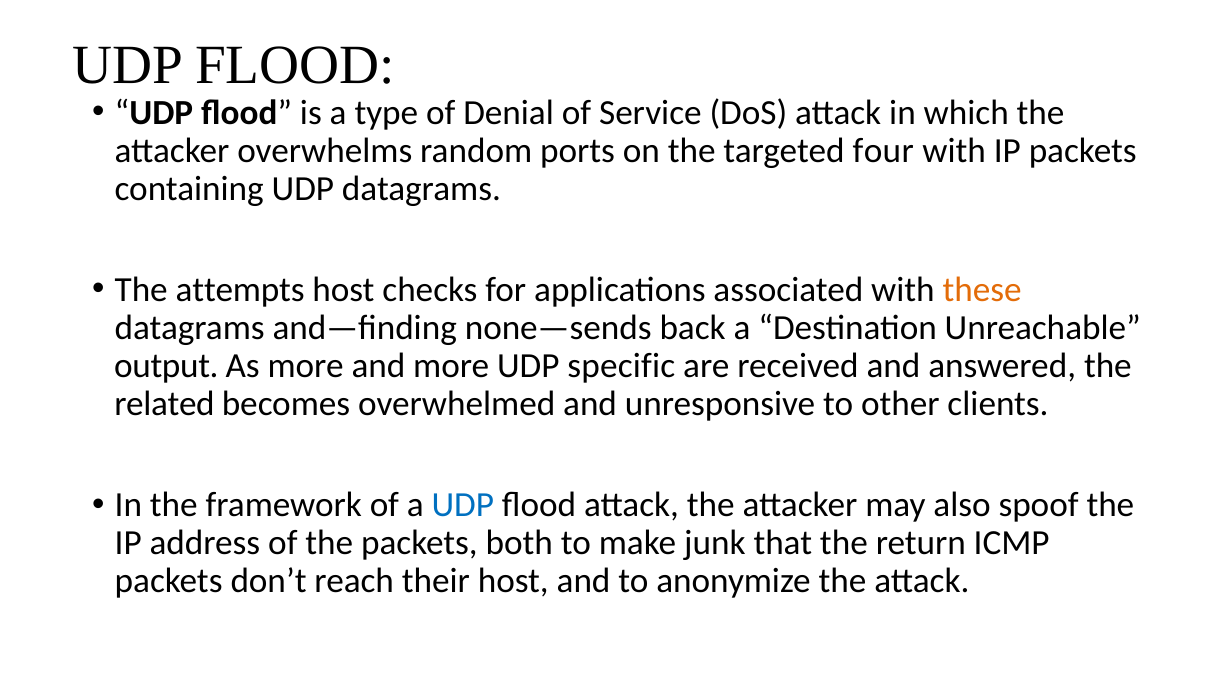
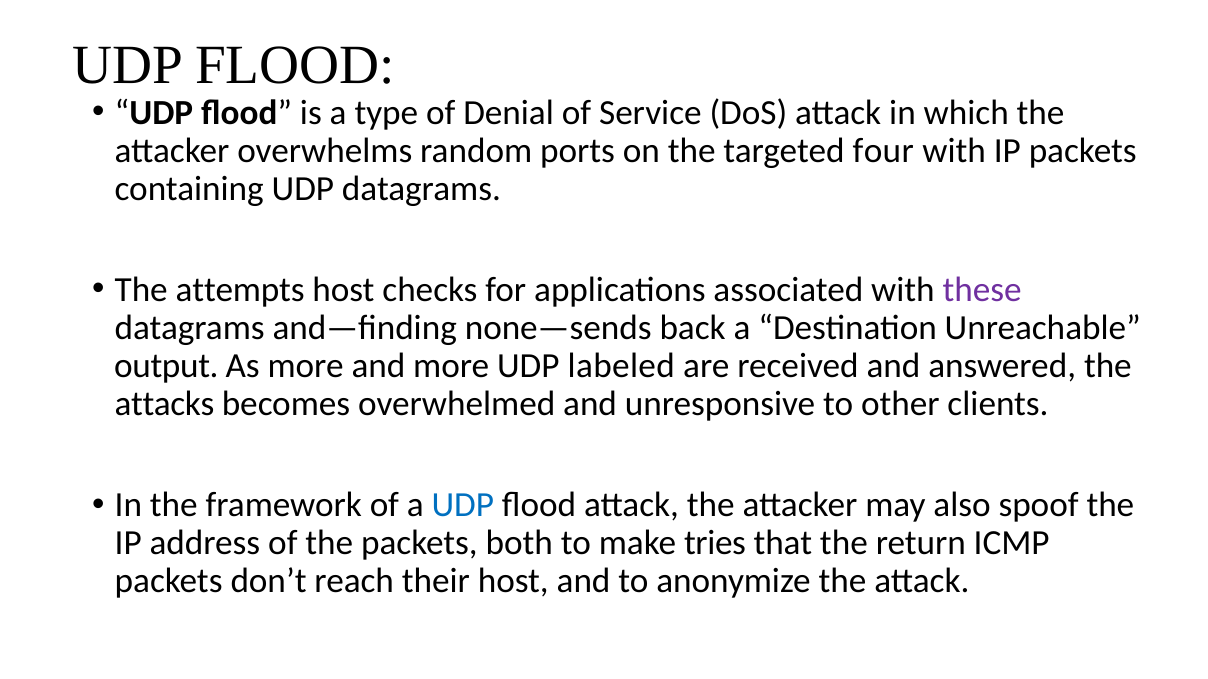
these colour: orange -> purple
specific: specific -> labeled
related: related -> attacks
junk: junk -> tries
